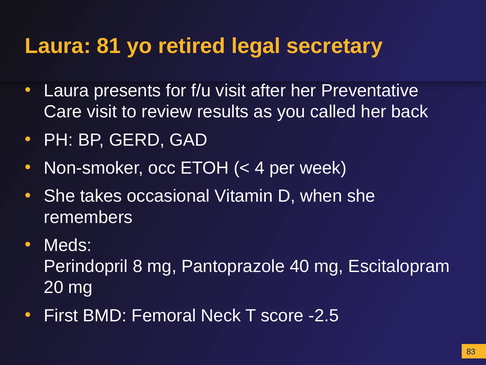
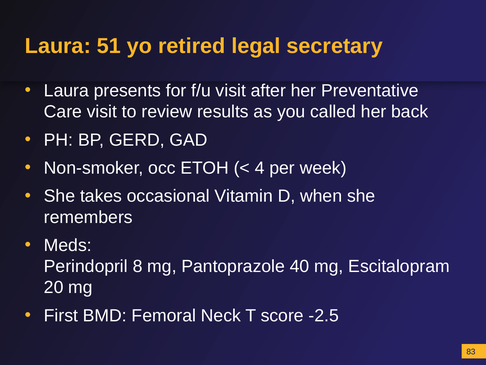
81: 81 -> 51
